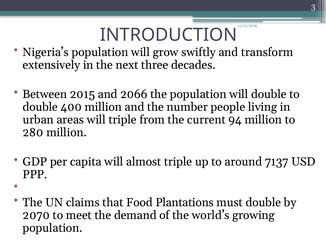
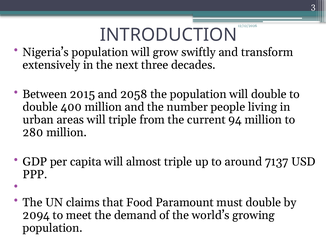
2066: 2066 -> 2058
Plantations: Plantations -> Paramount
2070: 2070 -> 2094
